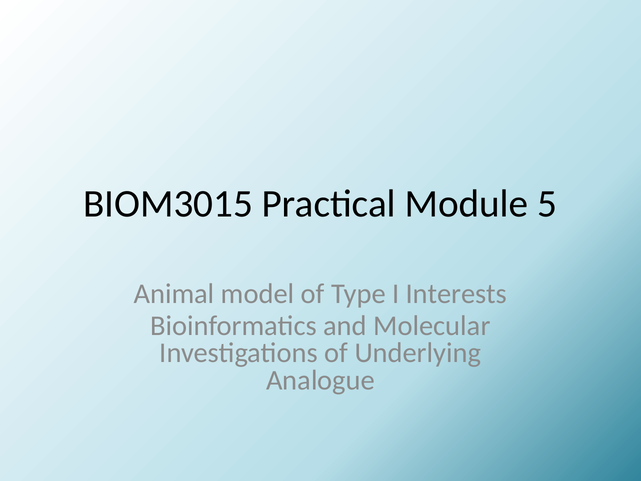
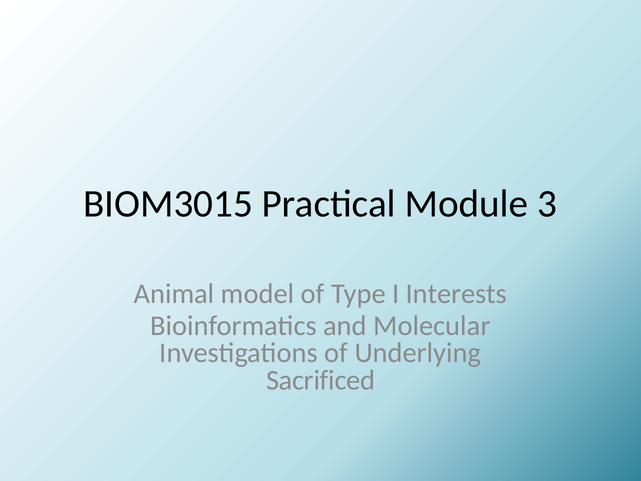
5: 5 -> 3
Analogue: Analogue -> Sacrificed
